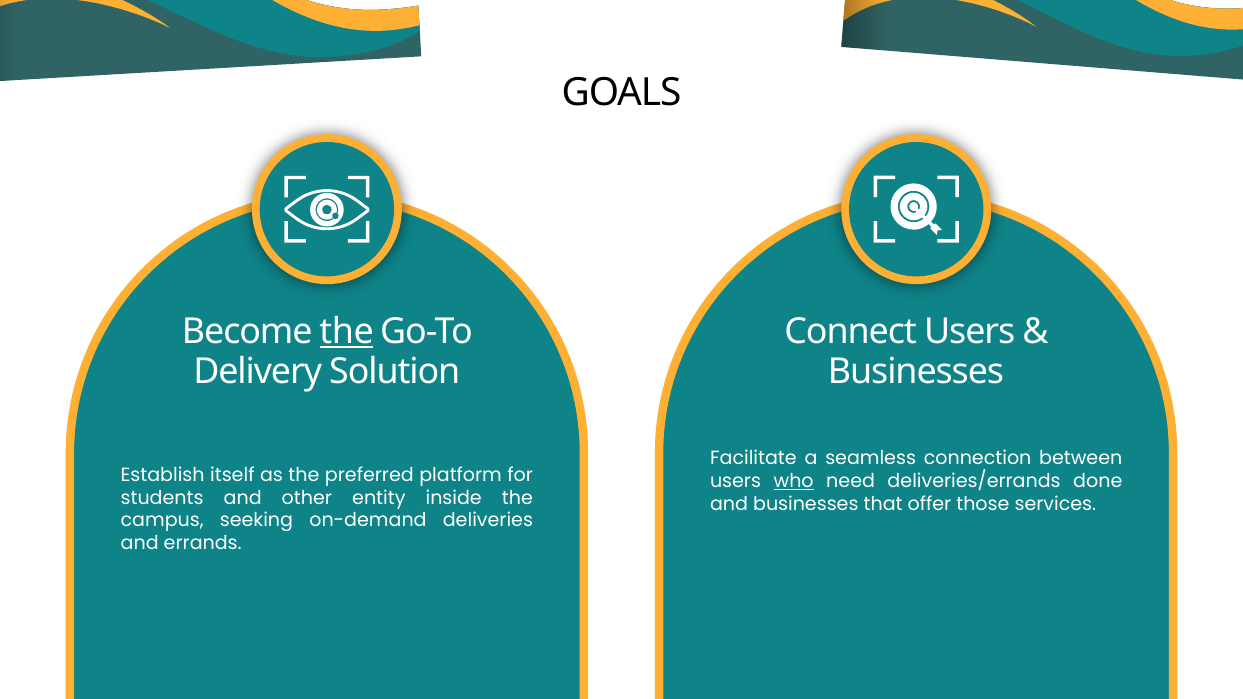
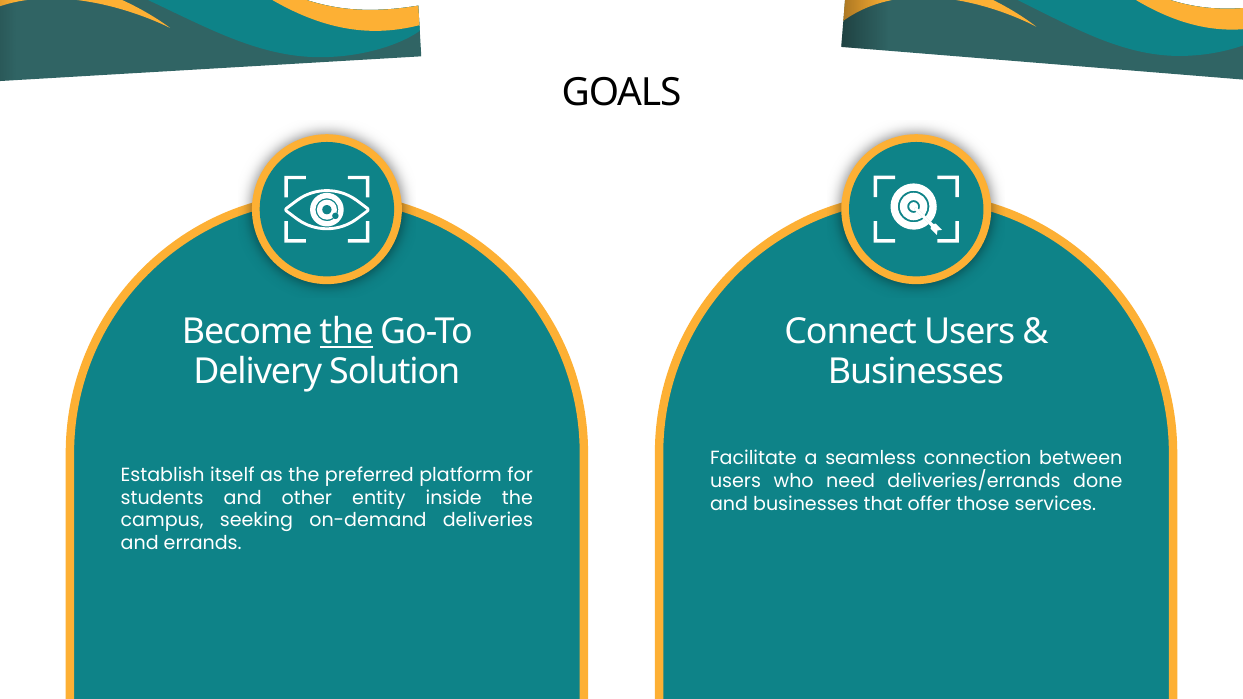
who underline: present -> none
